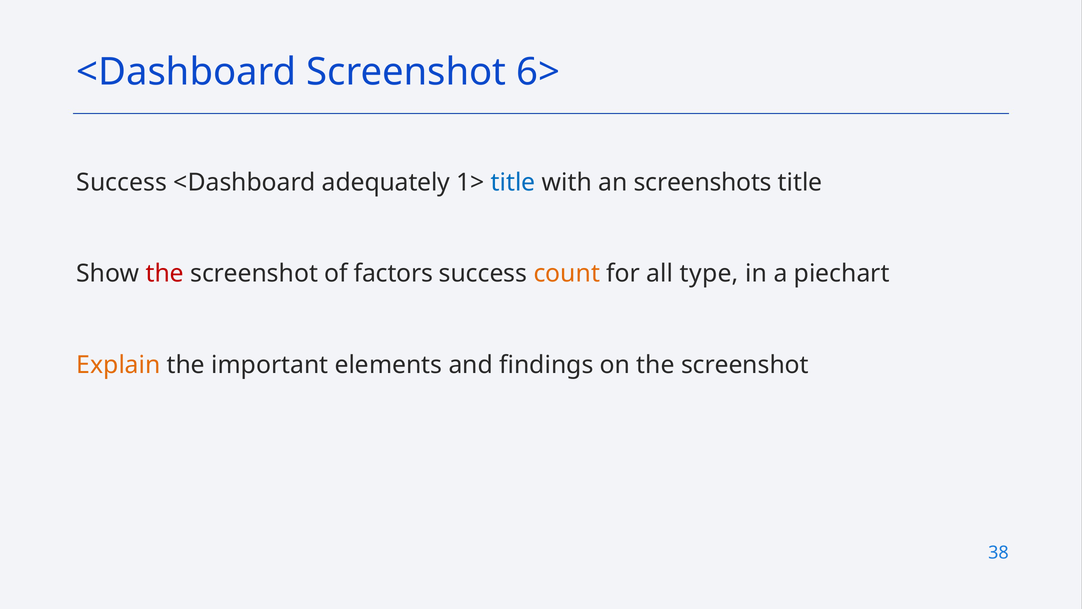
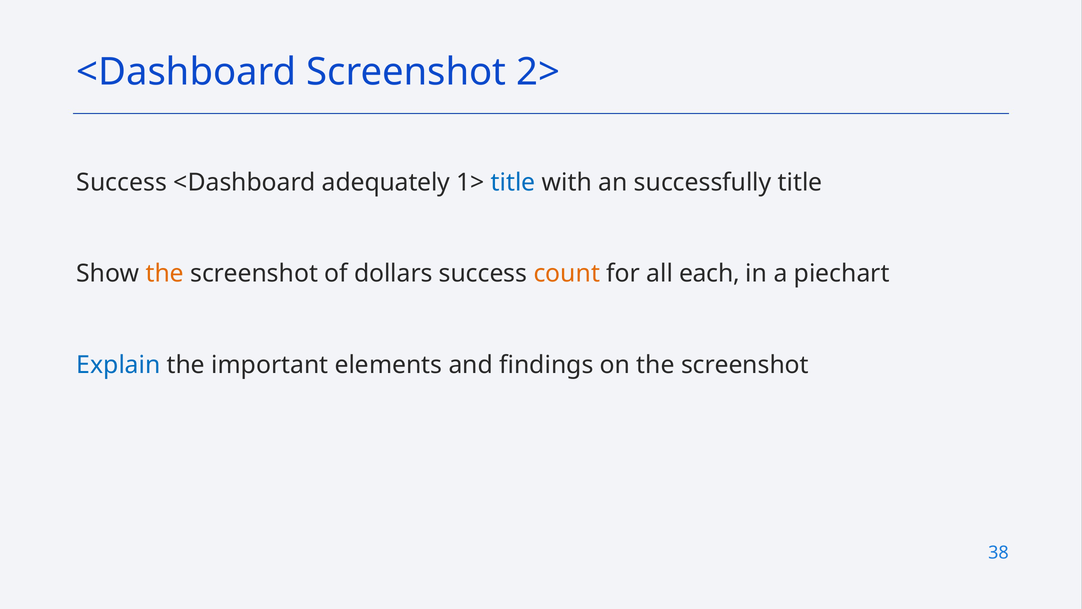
6>: 6> -> 2>
screenshots: screenshots -> successfully
the at (165, 274) colour: red -> orange
factors: factors -> dollars
type: type -> each
Explain colour: orange -> blue
